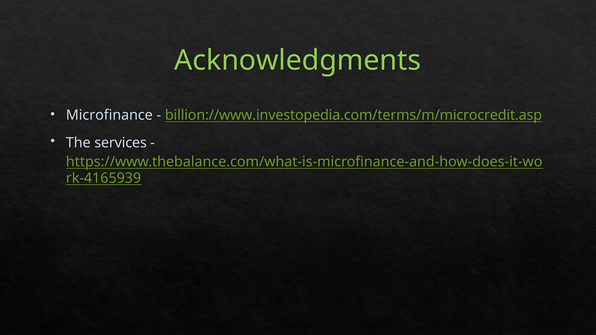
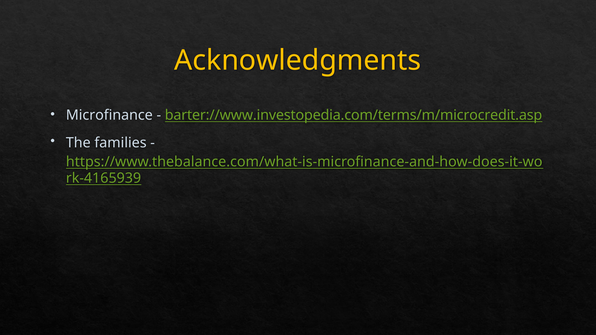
Acknowledgments colour: light green -> yellow
billion://www.investopedia.com/terms/m/microcredit.asp: billion://www.investopedia.com/terms/m/microcredit.asp -> barter://www.investopedia.com/terms/m/microcredit.asp
services: services -> families
